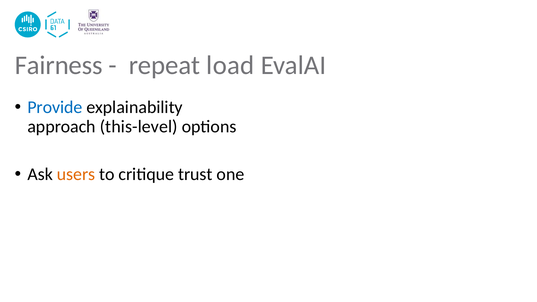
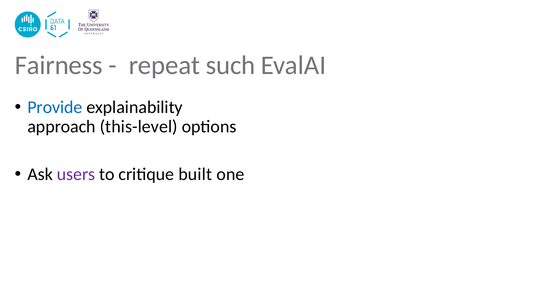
load: load -> such
users colour: orange -> purple
trust: trust -> built
